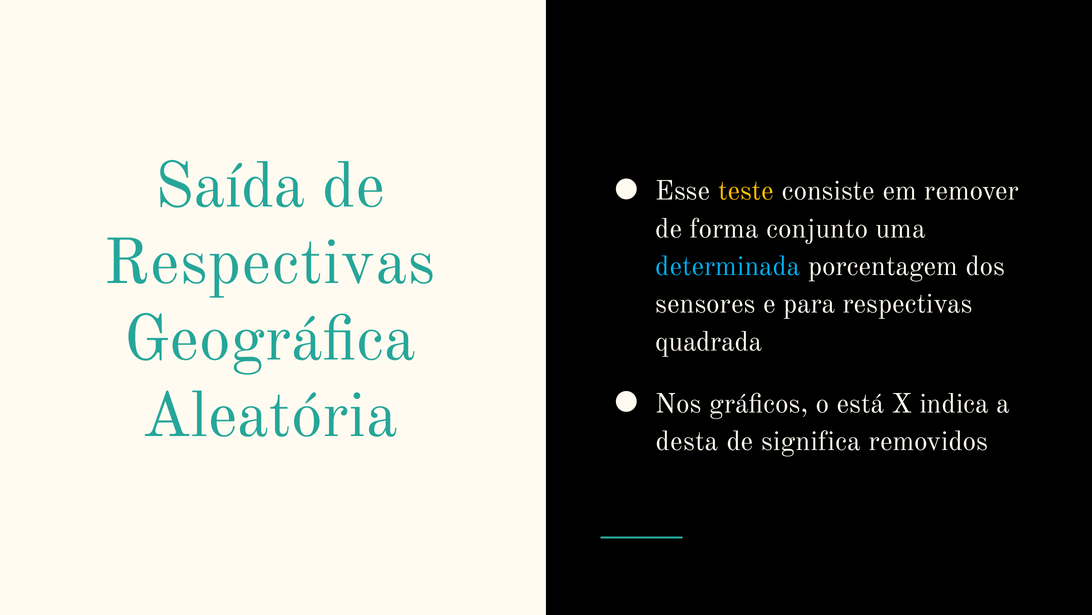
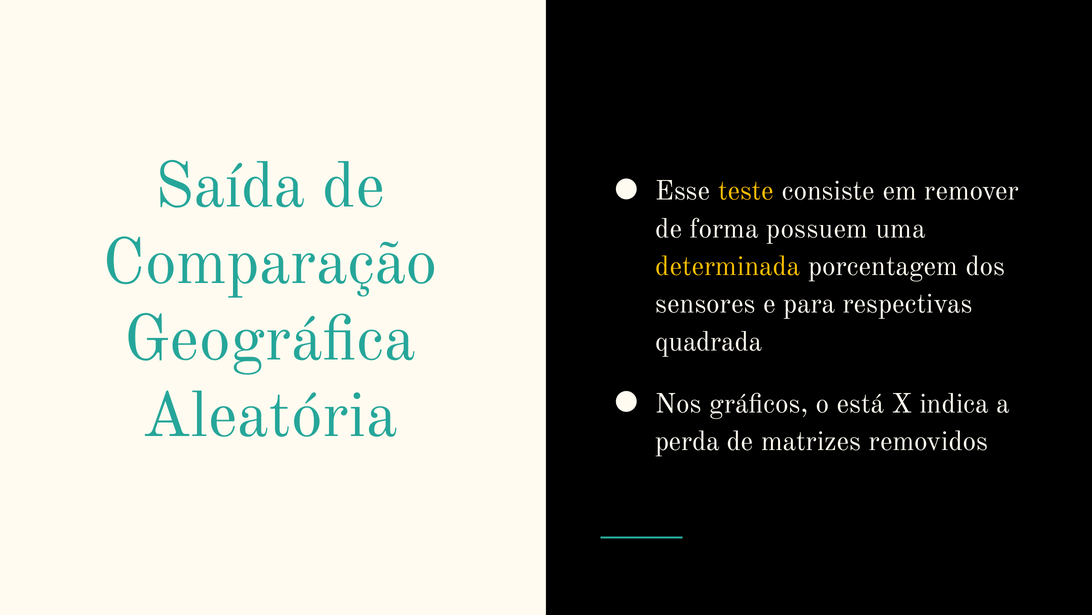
conjunto: conjunto -> possuem
Respectivas at (270, 262): Respectivas -> Comparação
determinada colour: light blue -> yellow
desta: desta -> perda
significa: significa -> matrizes
